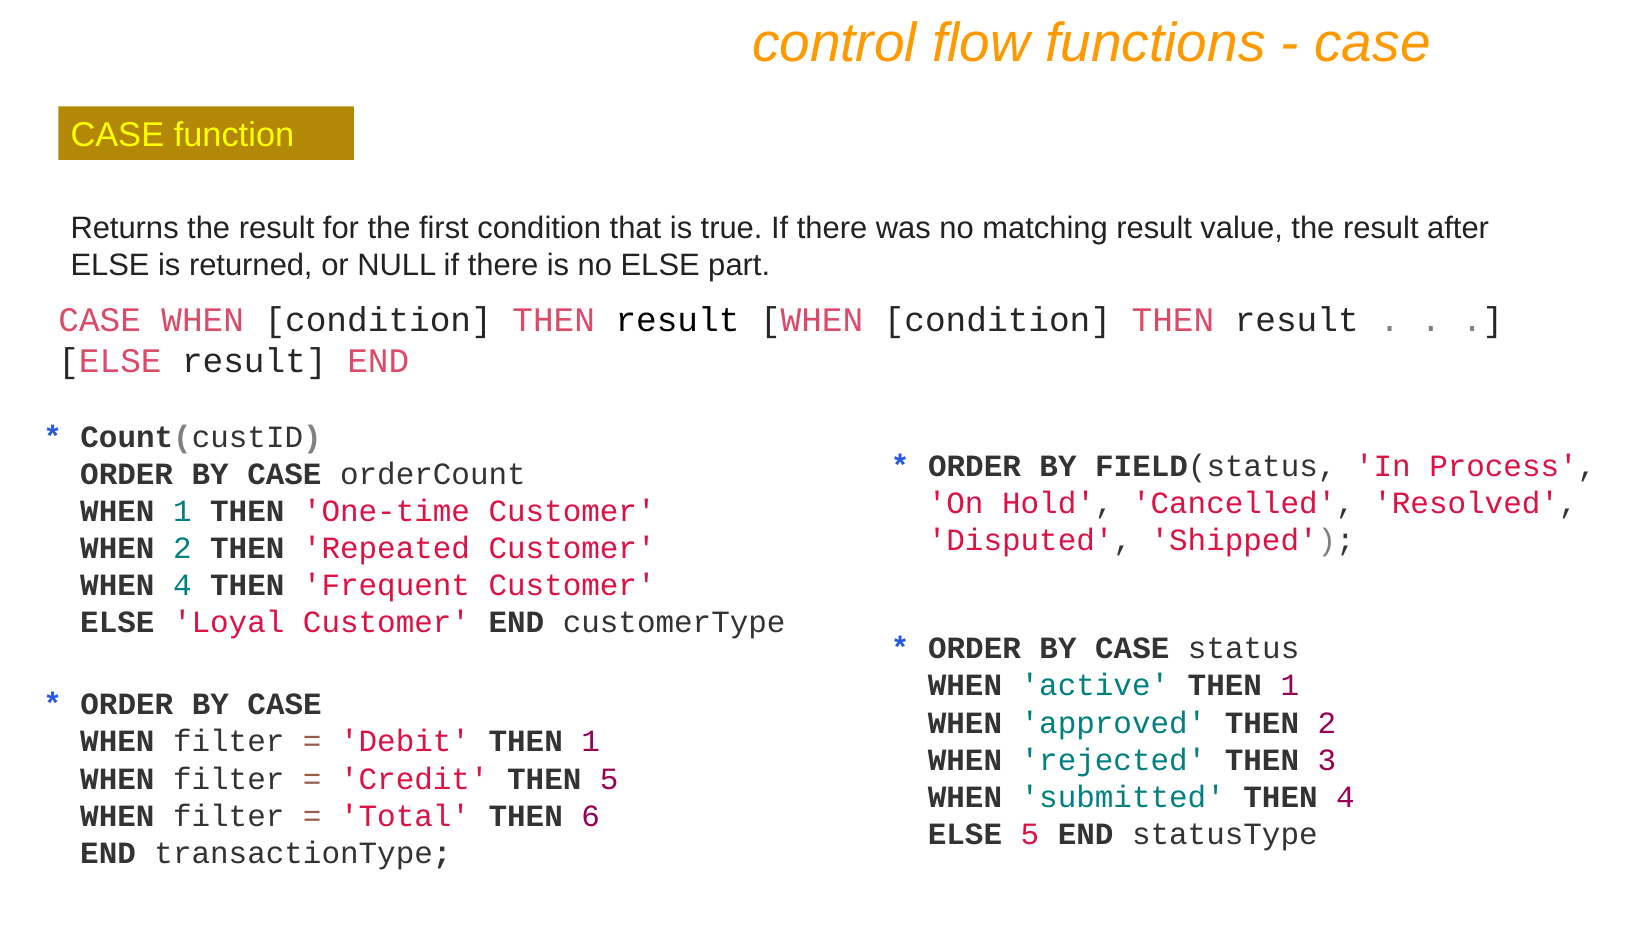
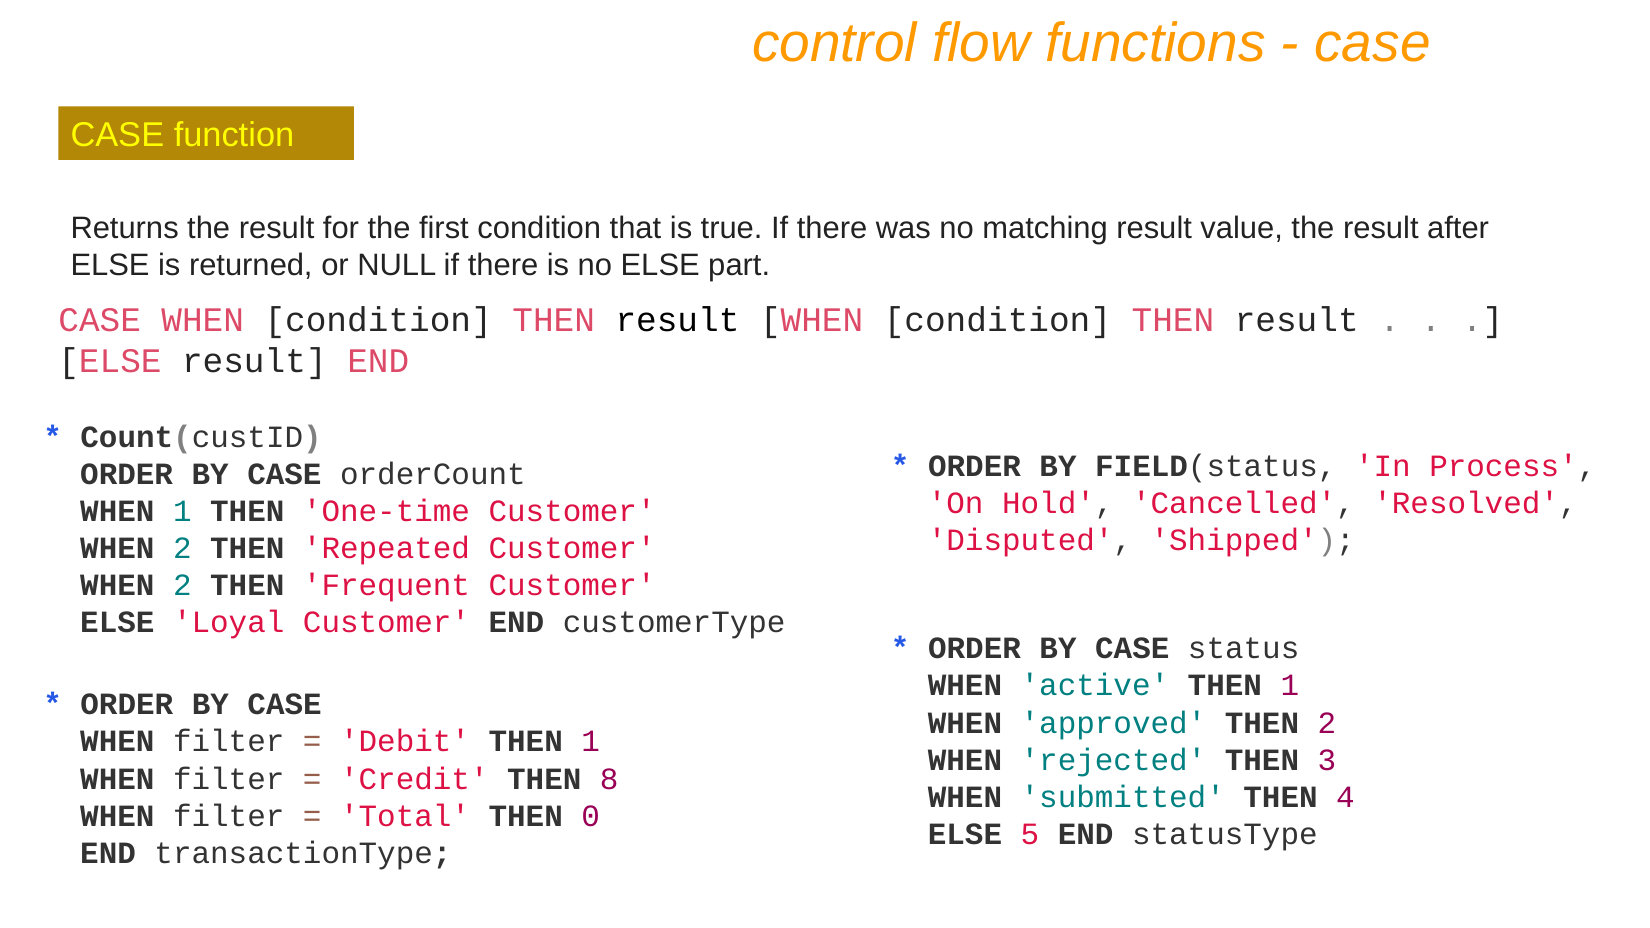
4 at (182, 586): 4 -> 2
THEN 5: 5 -> 8
6: 6 -> 0
